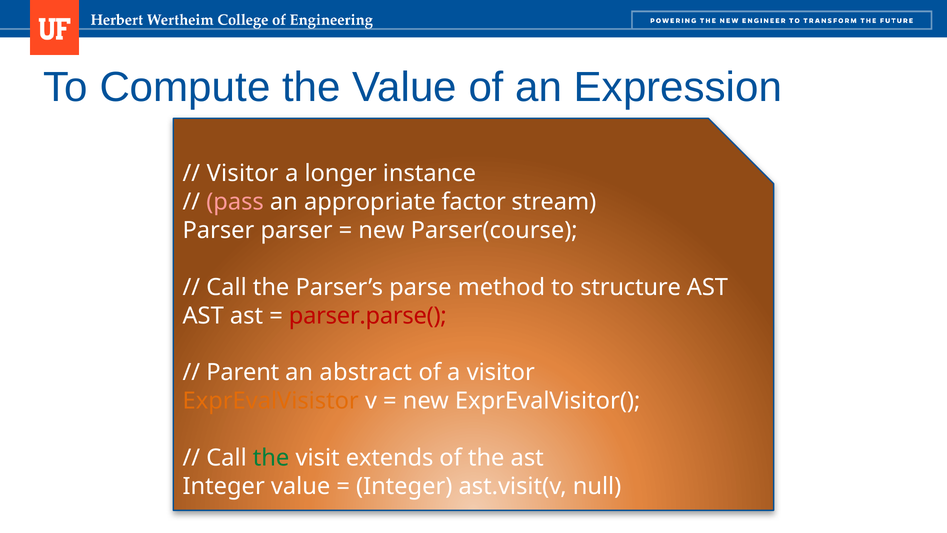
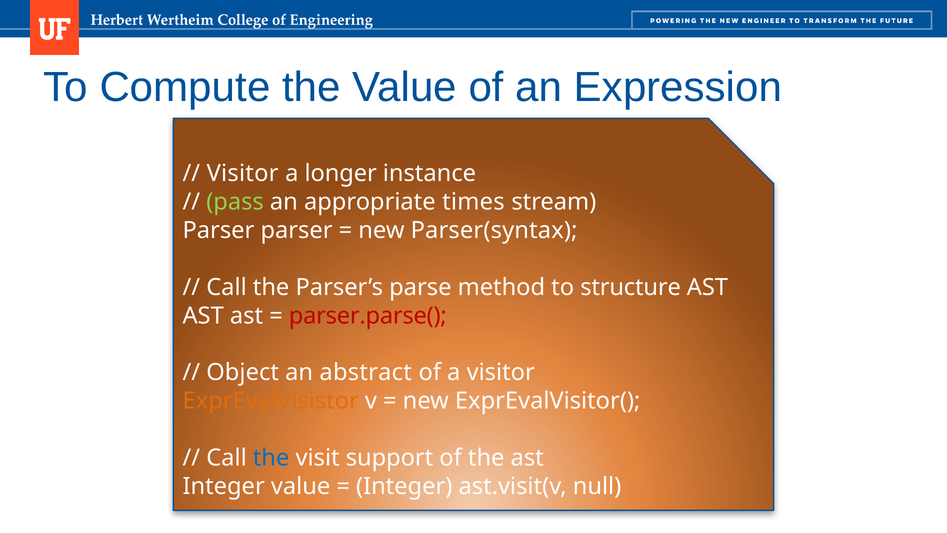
pass colour: pink -> light green
factor: factor -> times
Parser(course: Parser(course -> Parser(syntax
Parent: Parent -> Object
the at (271, 458) colour: green -> blue
extends: extends -> support
